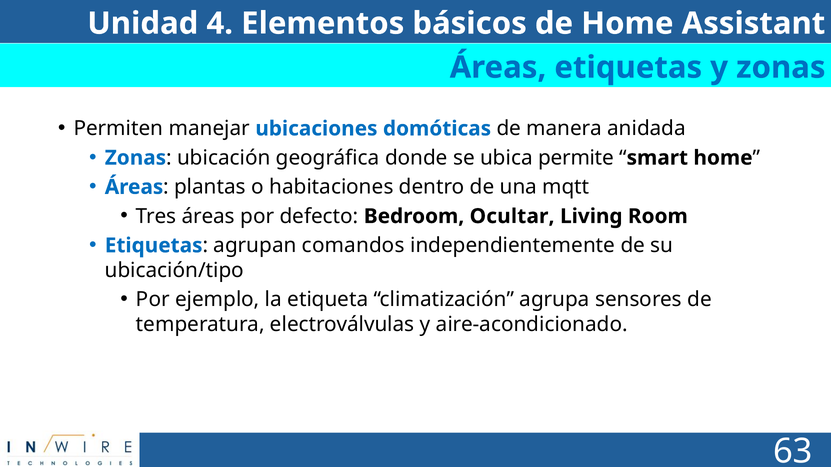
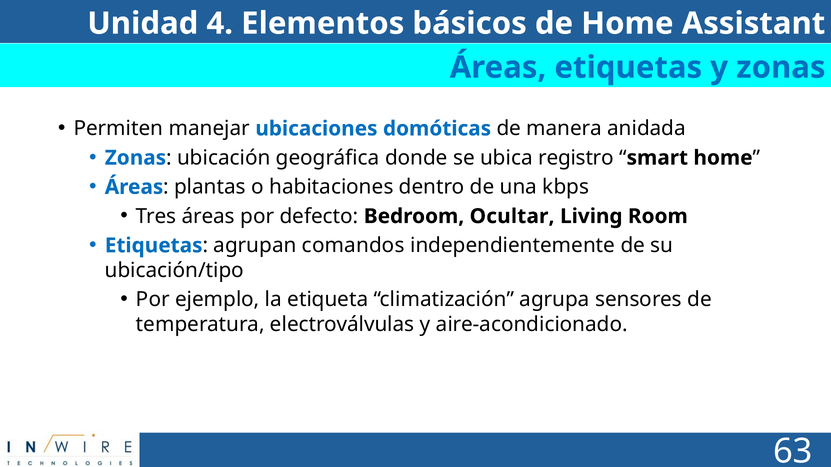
permite: permite -> registro
mqtt: mqtt -> kbps
